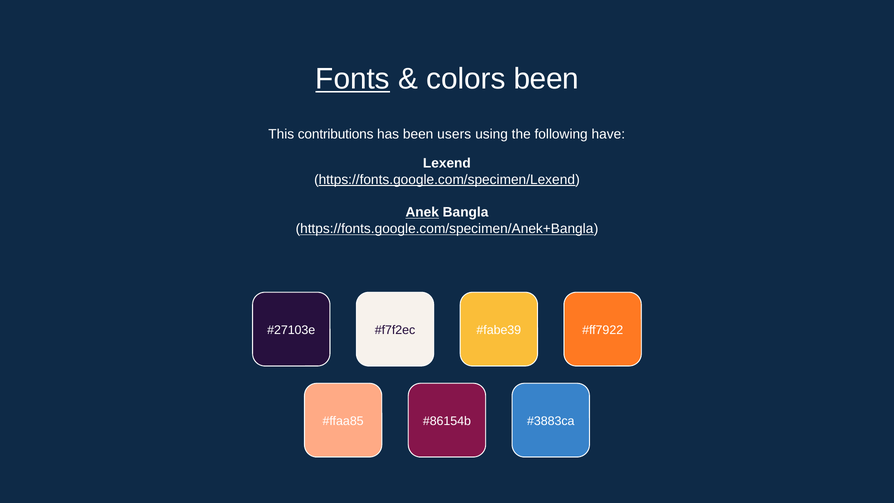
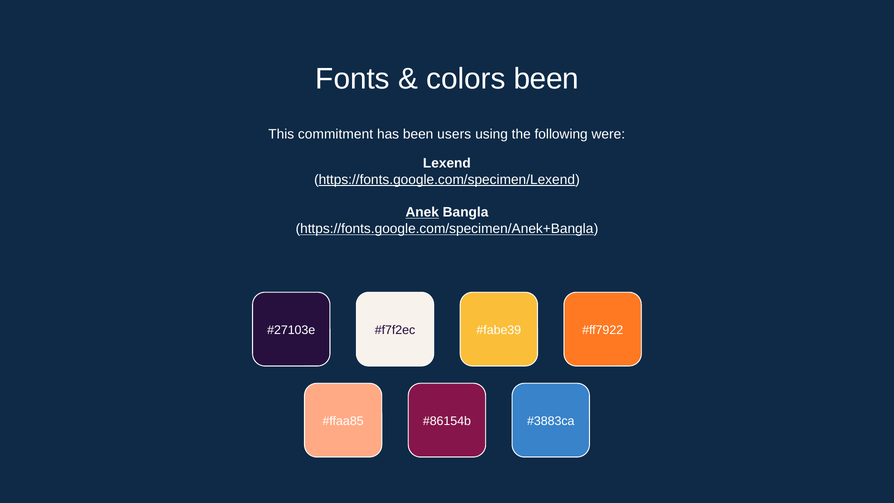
Fonts underline: present -> none
contributions: contributions -> commitment
have: have -> were
